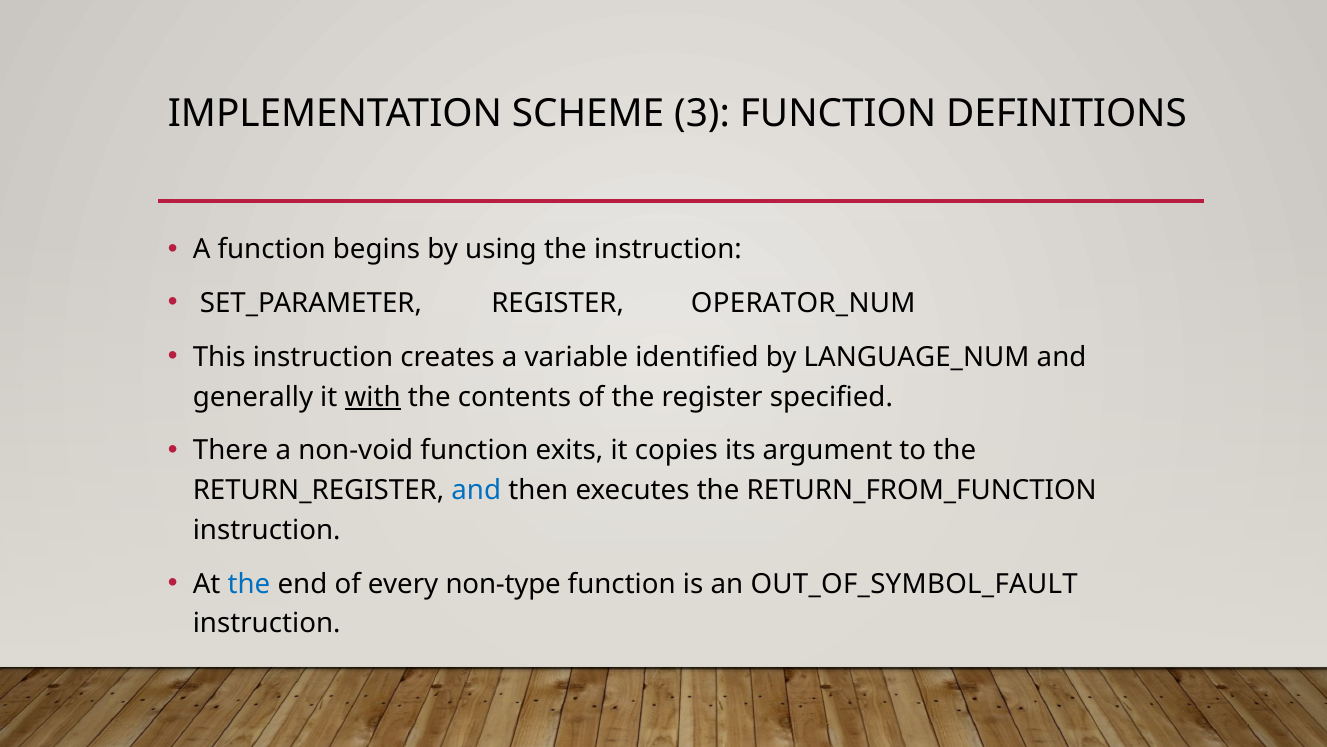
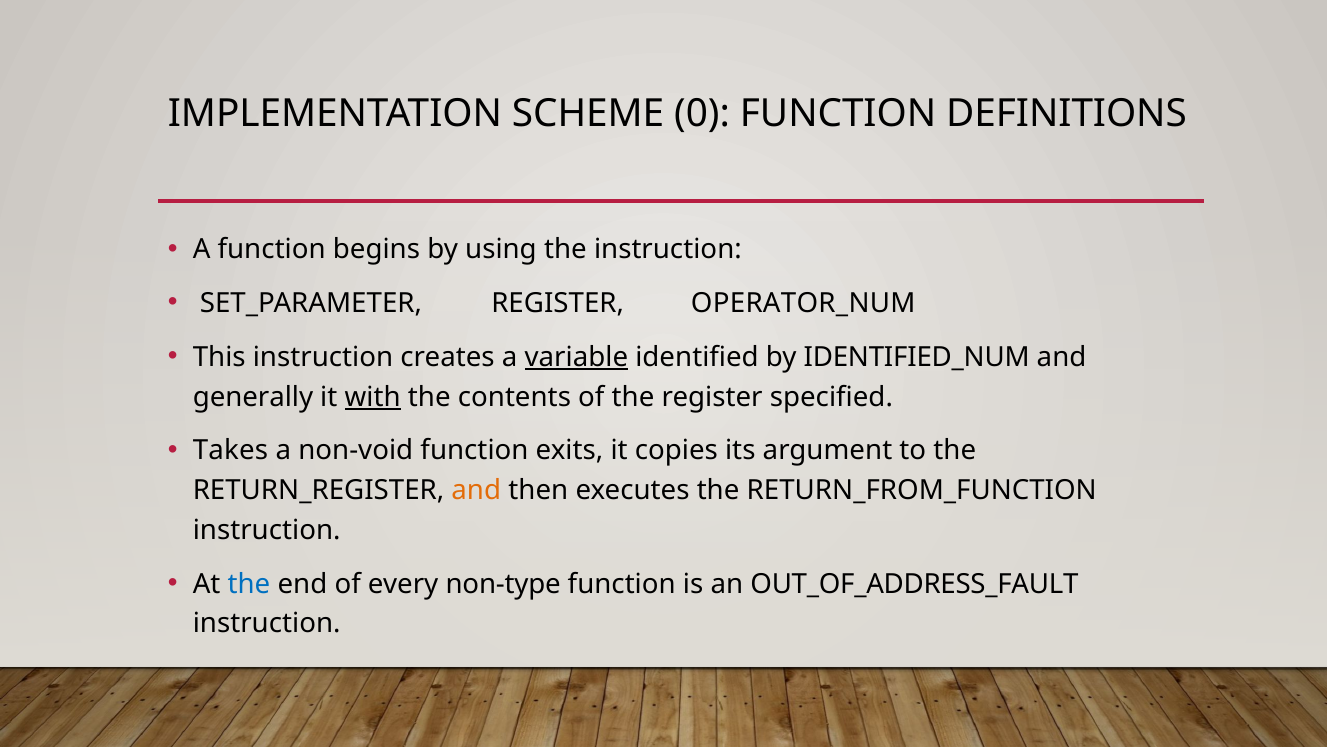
3: 3 -> 0
variable underline: none -> present
LANGUAGE_NUM: LANGUAGE_NUM -> IDENTIFIED_NUM
There: There -> Takes
and at (476, 490) colour: blue -> orange
OUT_OF_SYMBOL_FAULT: OUT_OF_SYMBOL_FAULT -> OUT_OF_ADDRESS_FAULT
